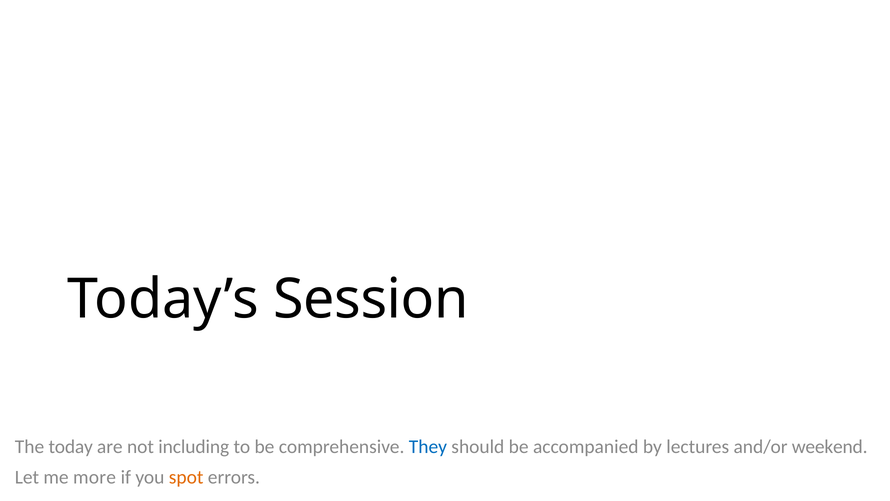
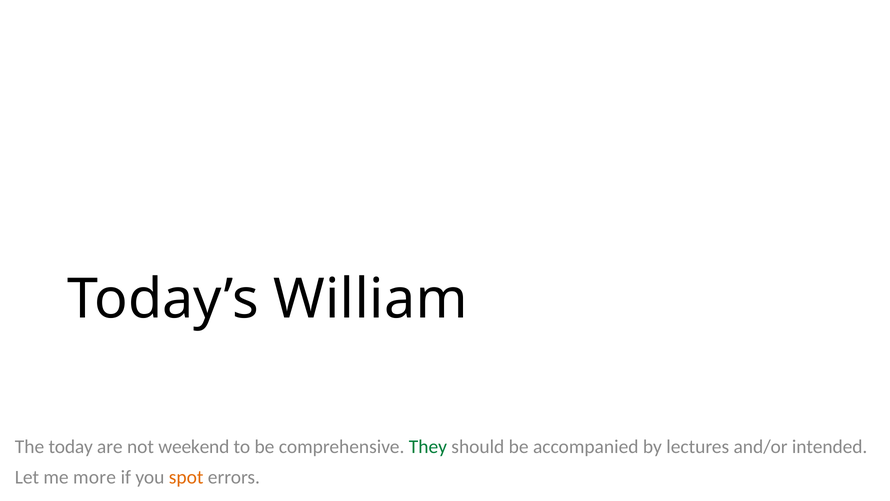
Session: Session -> William
including: including -> weekend
They colour: blue -> green
weekend: weekend -> intended
